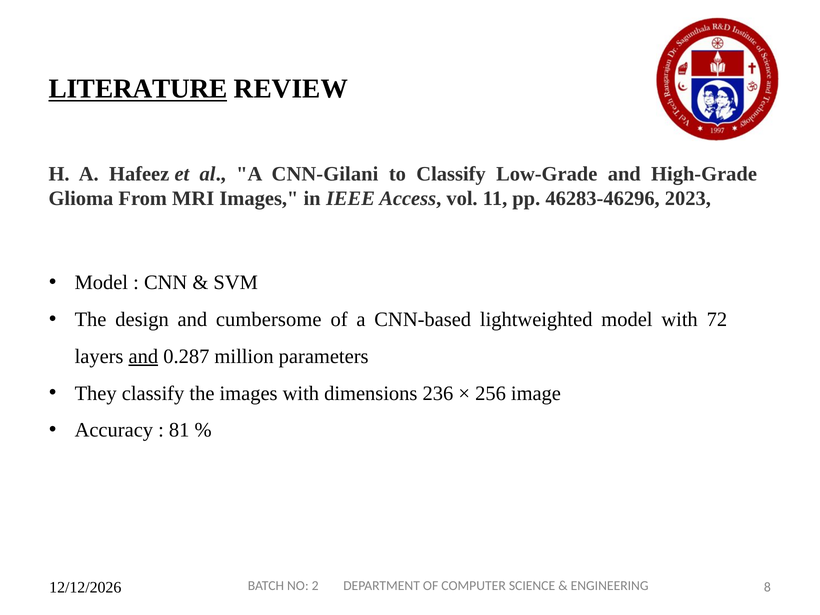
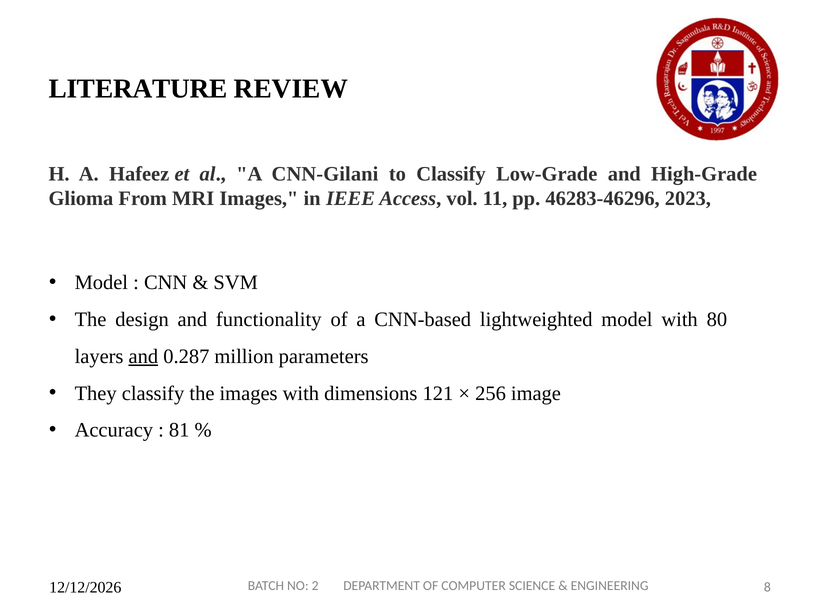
LITERATURE underline: present -> none
cumbersome: cumbersome -> functionality
72: 72 -> 80
236: 236 -> 121
